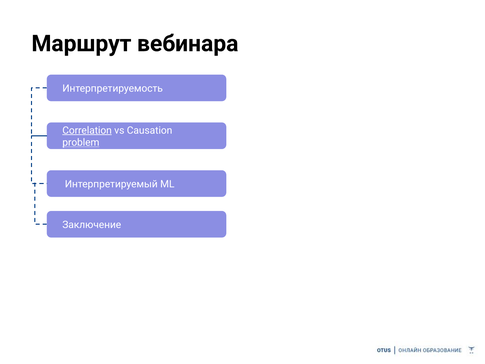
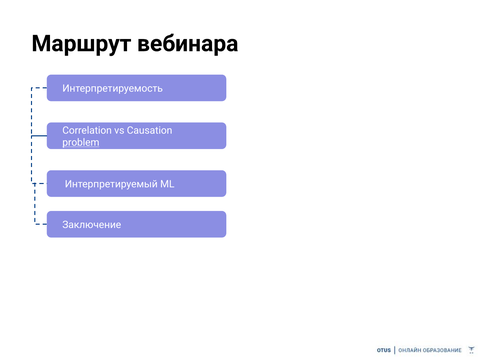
Correlation underline: present -> none
